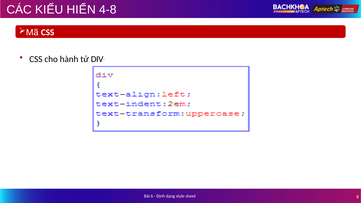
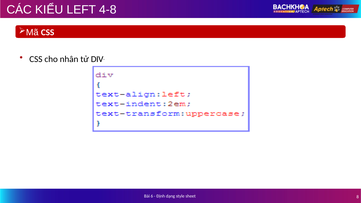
HIỂN: HIỂN -> LEFT
hành: hành -> nhân
